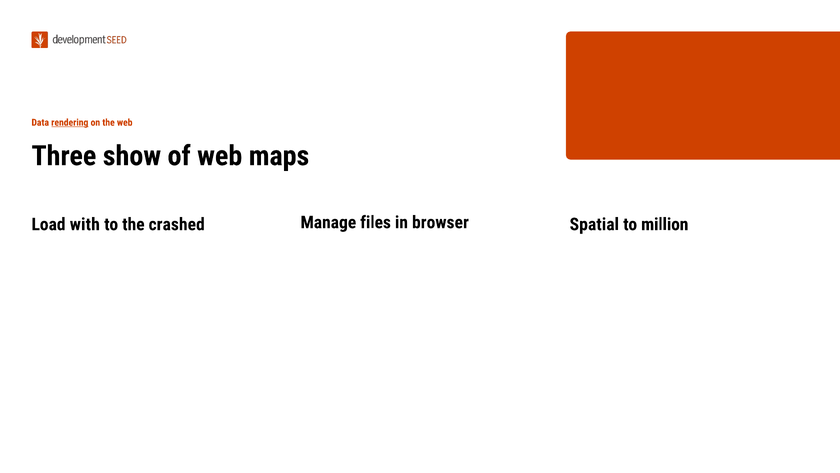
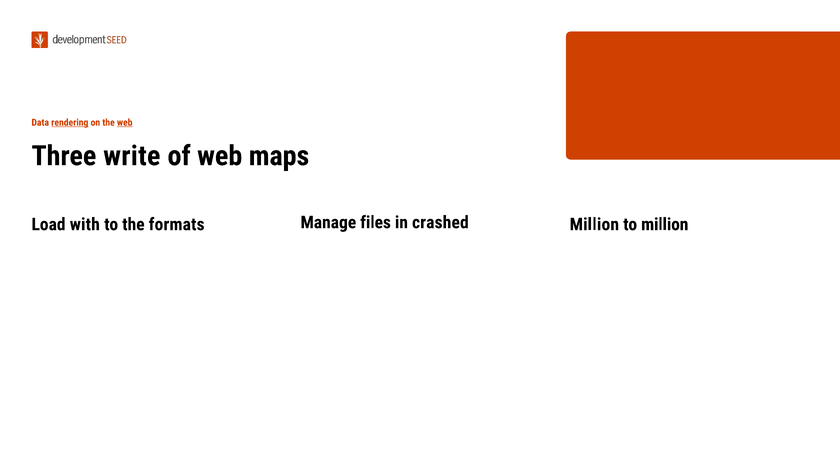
web at (125, 122) underline: none -> present
show: show -> write
browser: browser -> crashed
crashed: crashed -> formats
Spatial at (594, 224): Spatial -> Million
